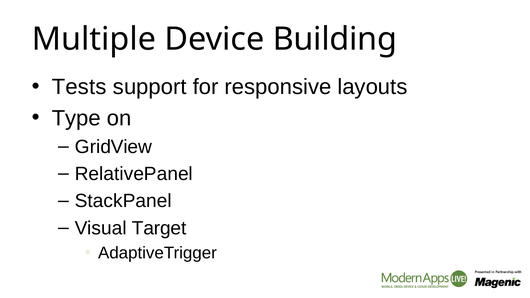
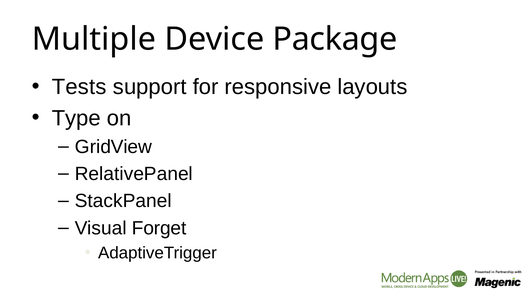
Building: Building -> Package
Target: Target -> Forget
